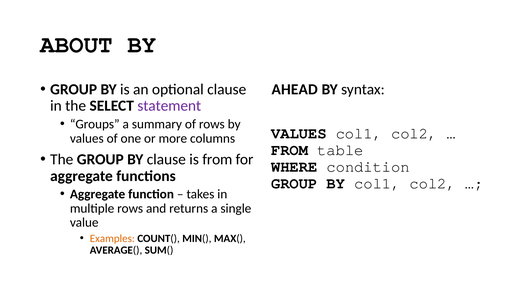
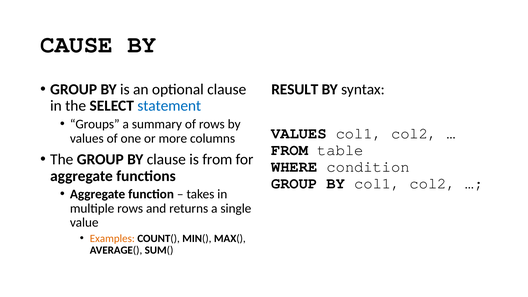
ABOUT: ABOUT -> CAUSE
AHEAD: AHEAD -> RESULT
statement colour: purple -> blue
